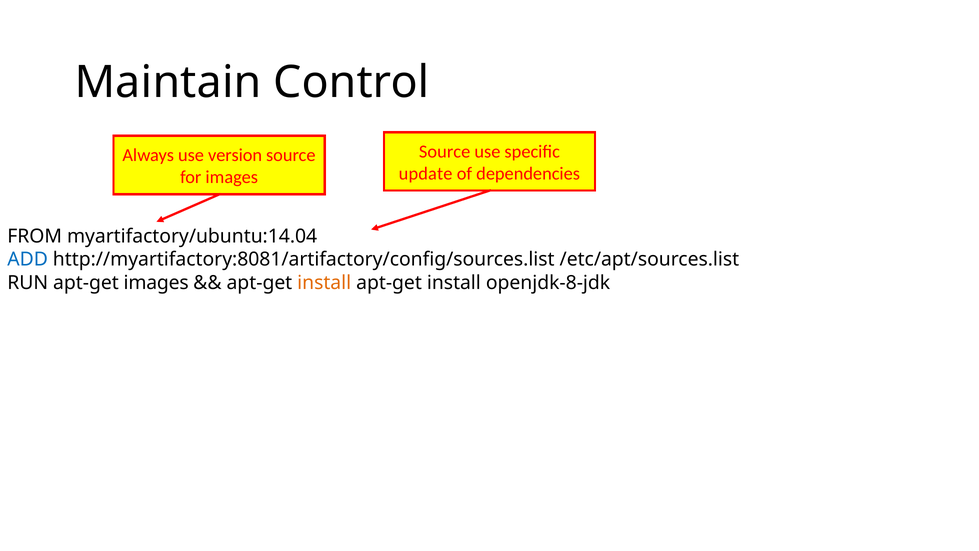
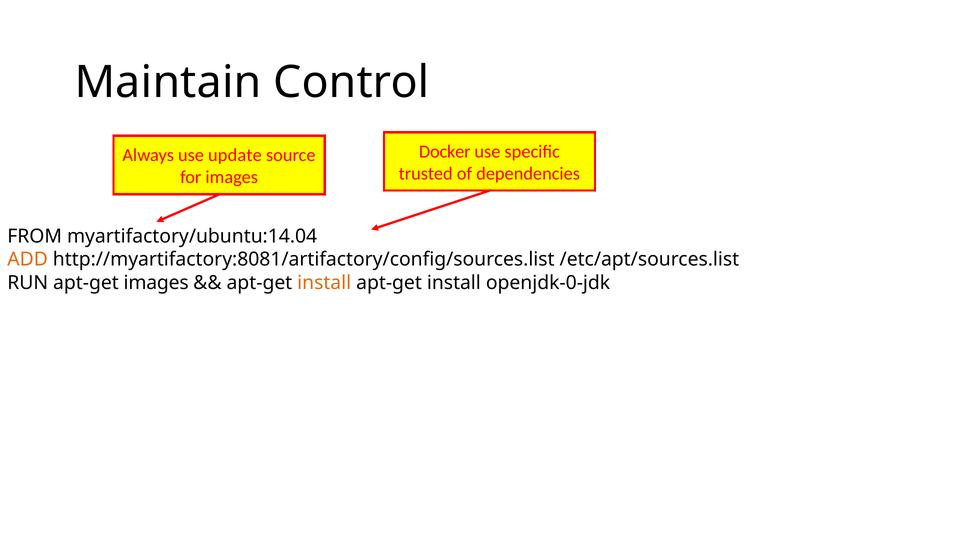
Source at (445, 151): Source -> Docker
version: version -> update
update: update -> trusted
ADD colour: blue -> orange
openjdk-8-jdk: openjdk-8-jdk -> openjdk-0-jdk
